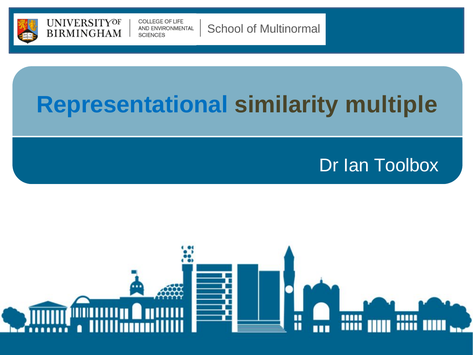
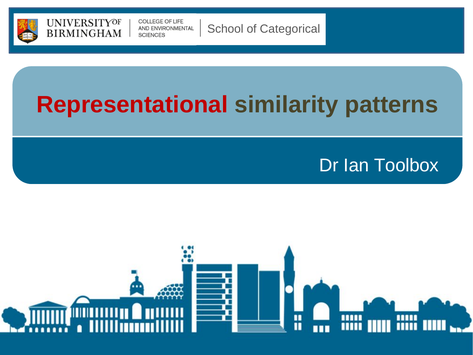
Multinormal: Multinormal -> Categorical
Representational colour: blue -> red
multiple: multiple -> patterns
